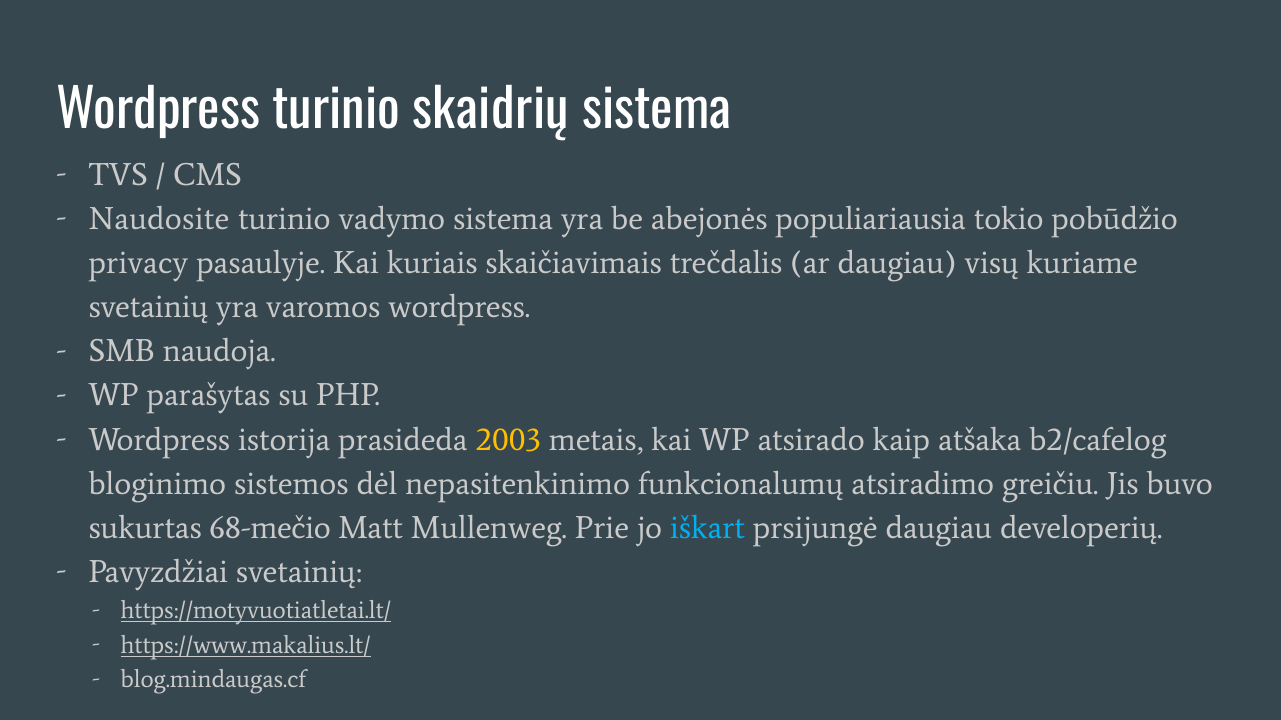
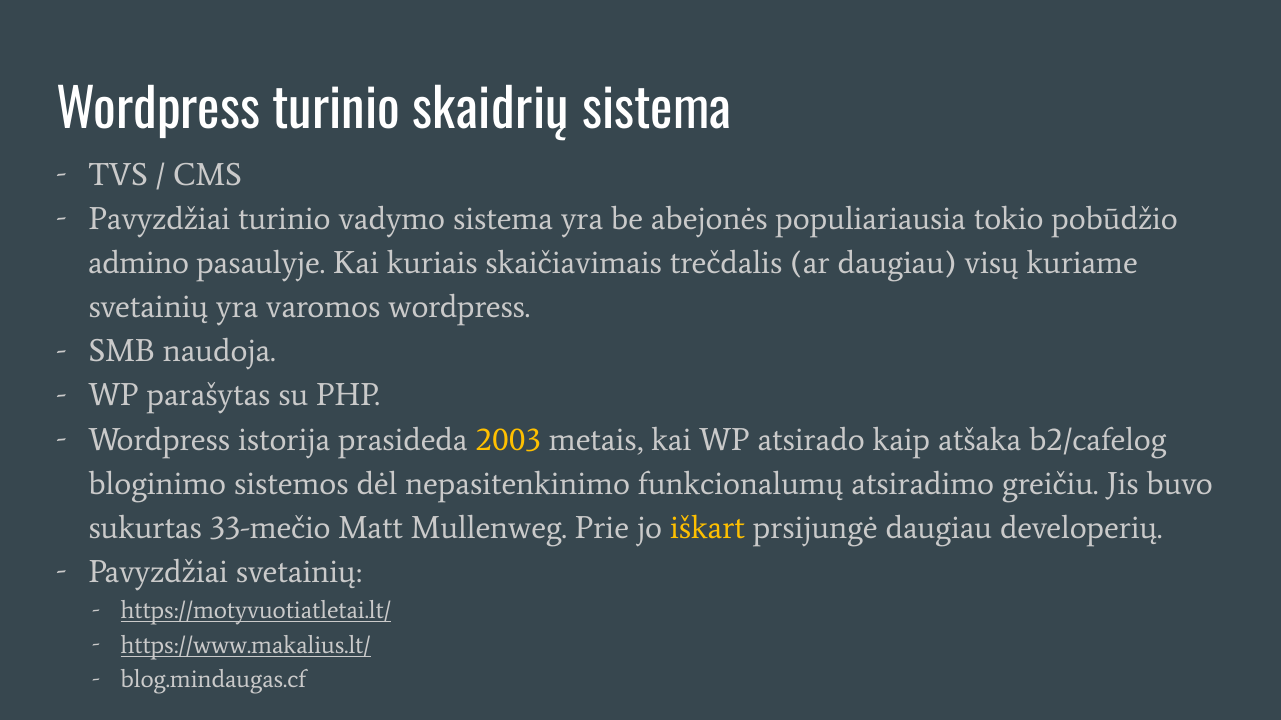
Naudosite at (159, 219): Naudosite -> Pavyzdžiai
privacy: privacy -> admino
68-mečio: 68-mečio -> 33-mečio
iškart colour: light blue -> yellow
